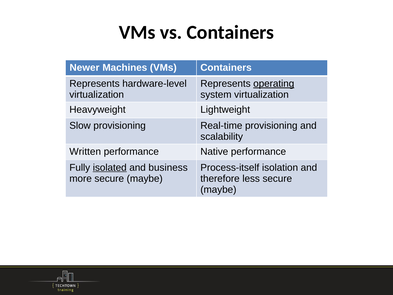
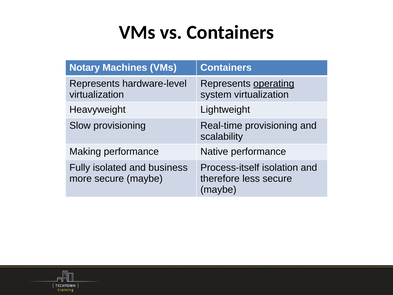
Newer: Newer -> Notary
Written: Written -> Making
isolated underline: present -> none
